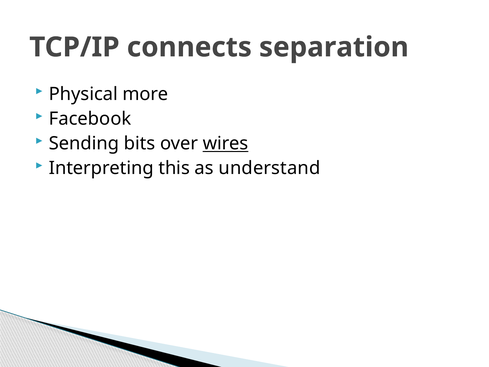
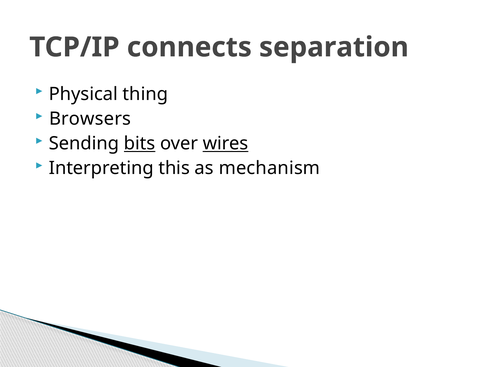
more: more -> thing
Facebook: Facebook -> Browsers
bits underline: none -> present
understand: understand -> mechanism
